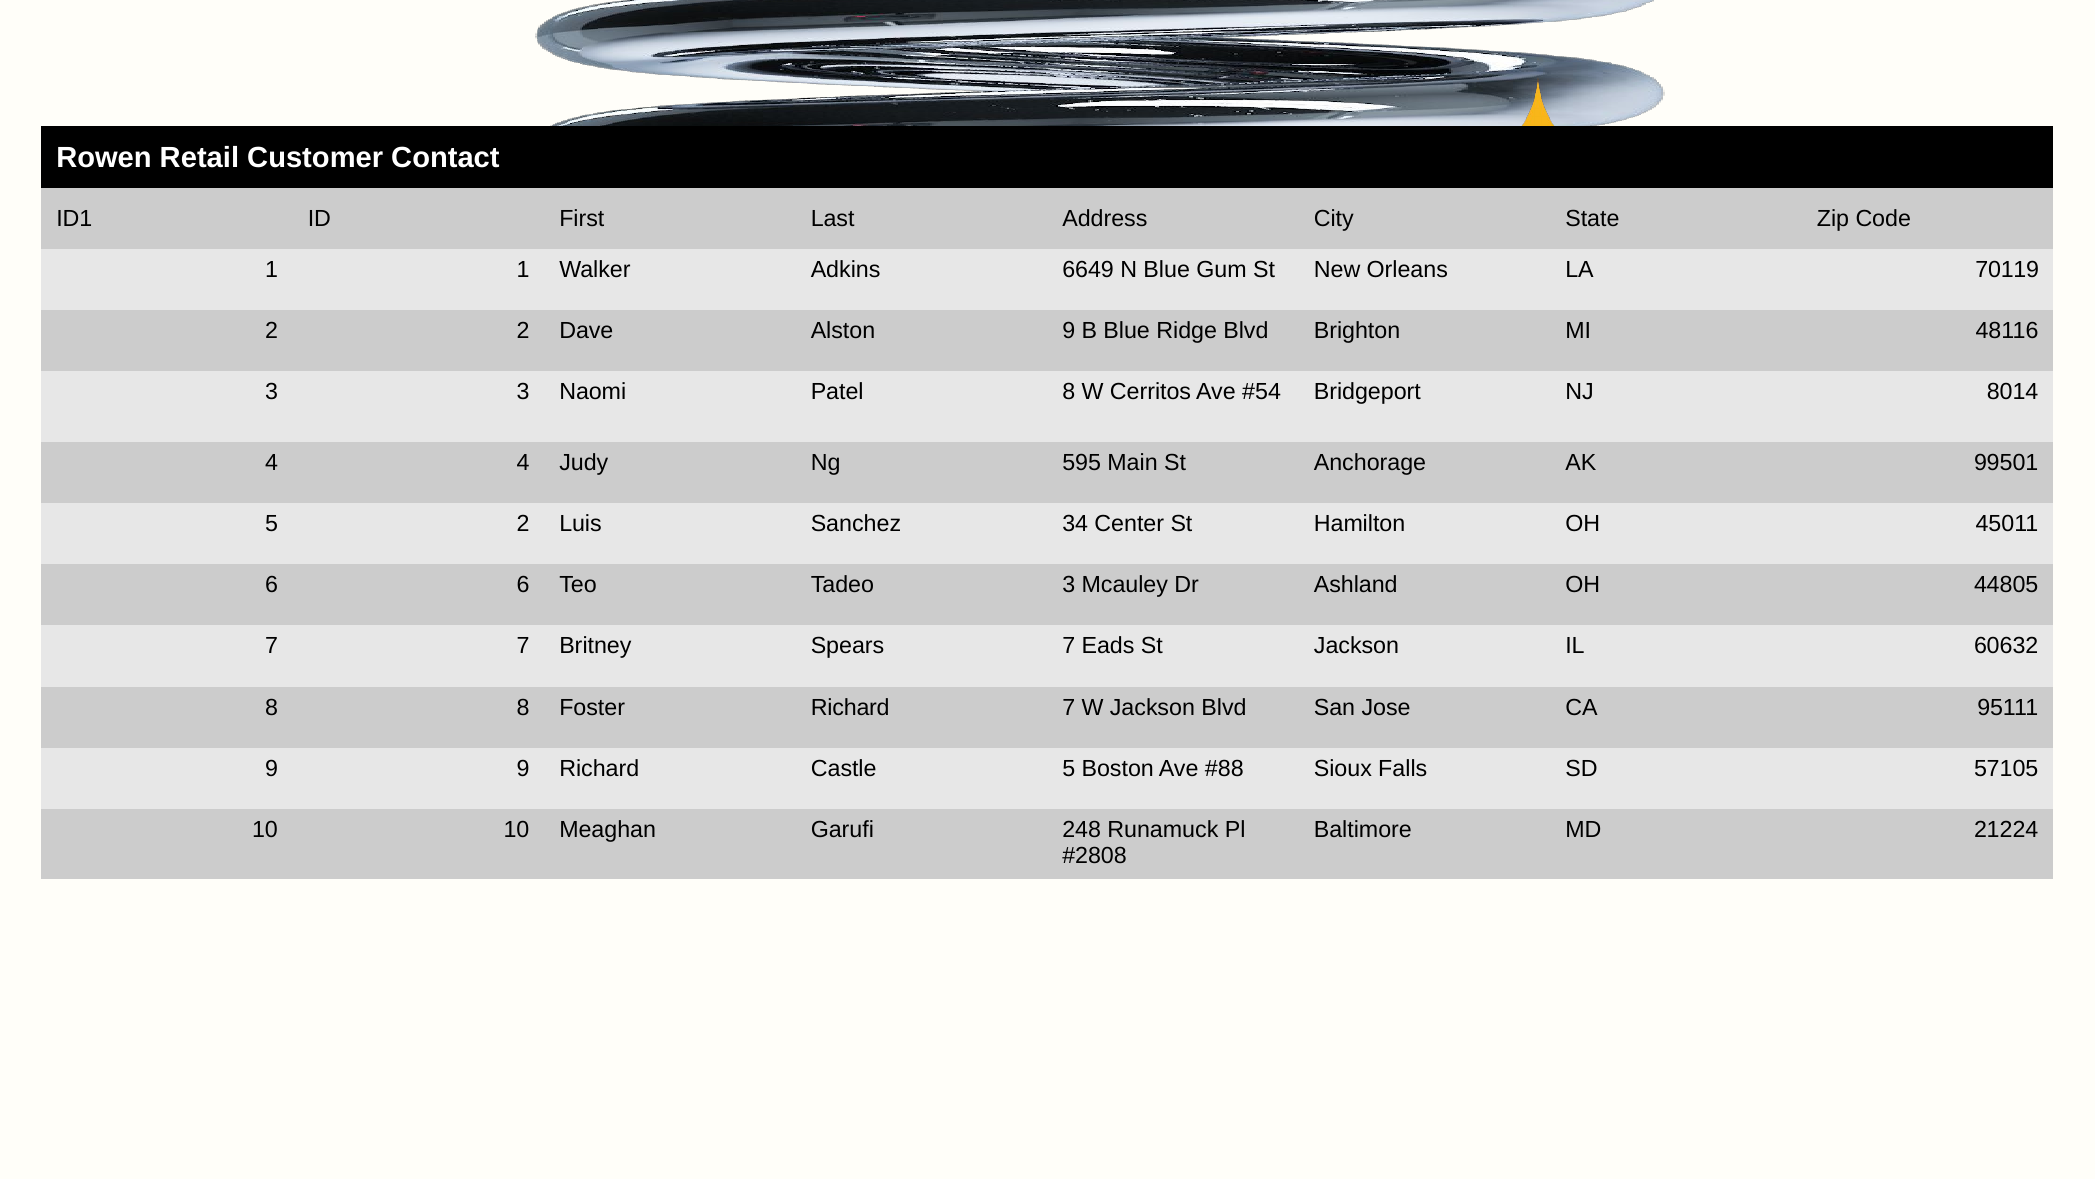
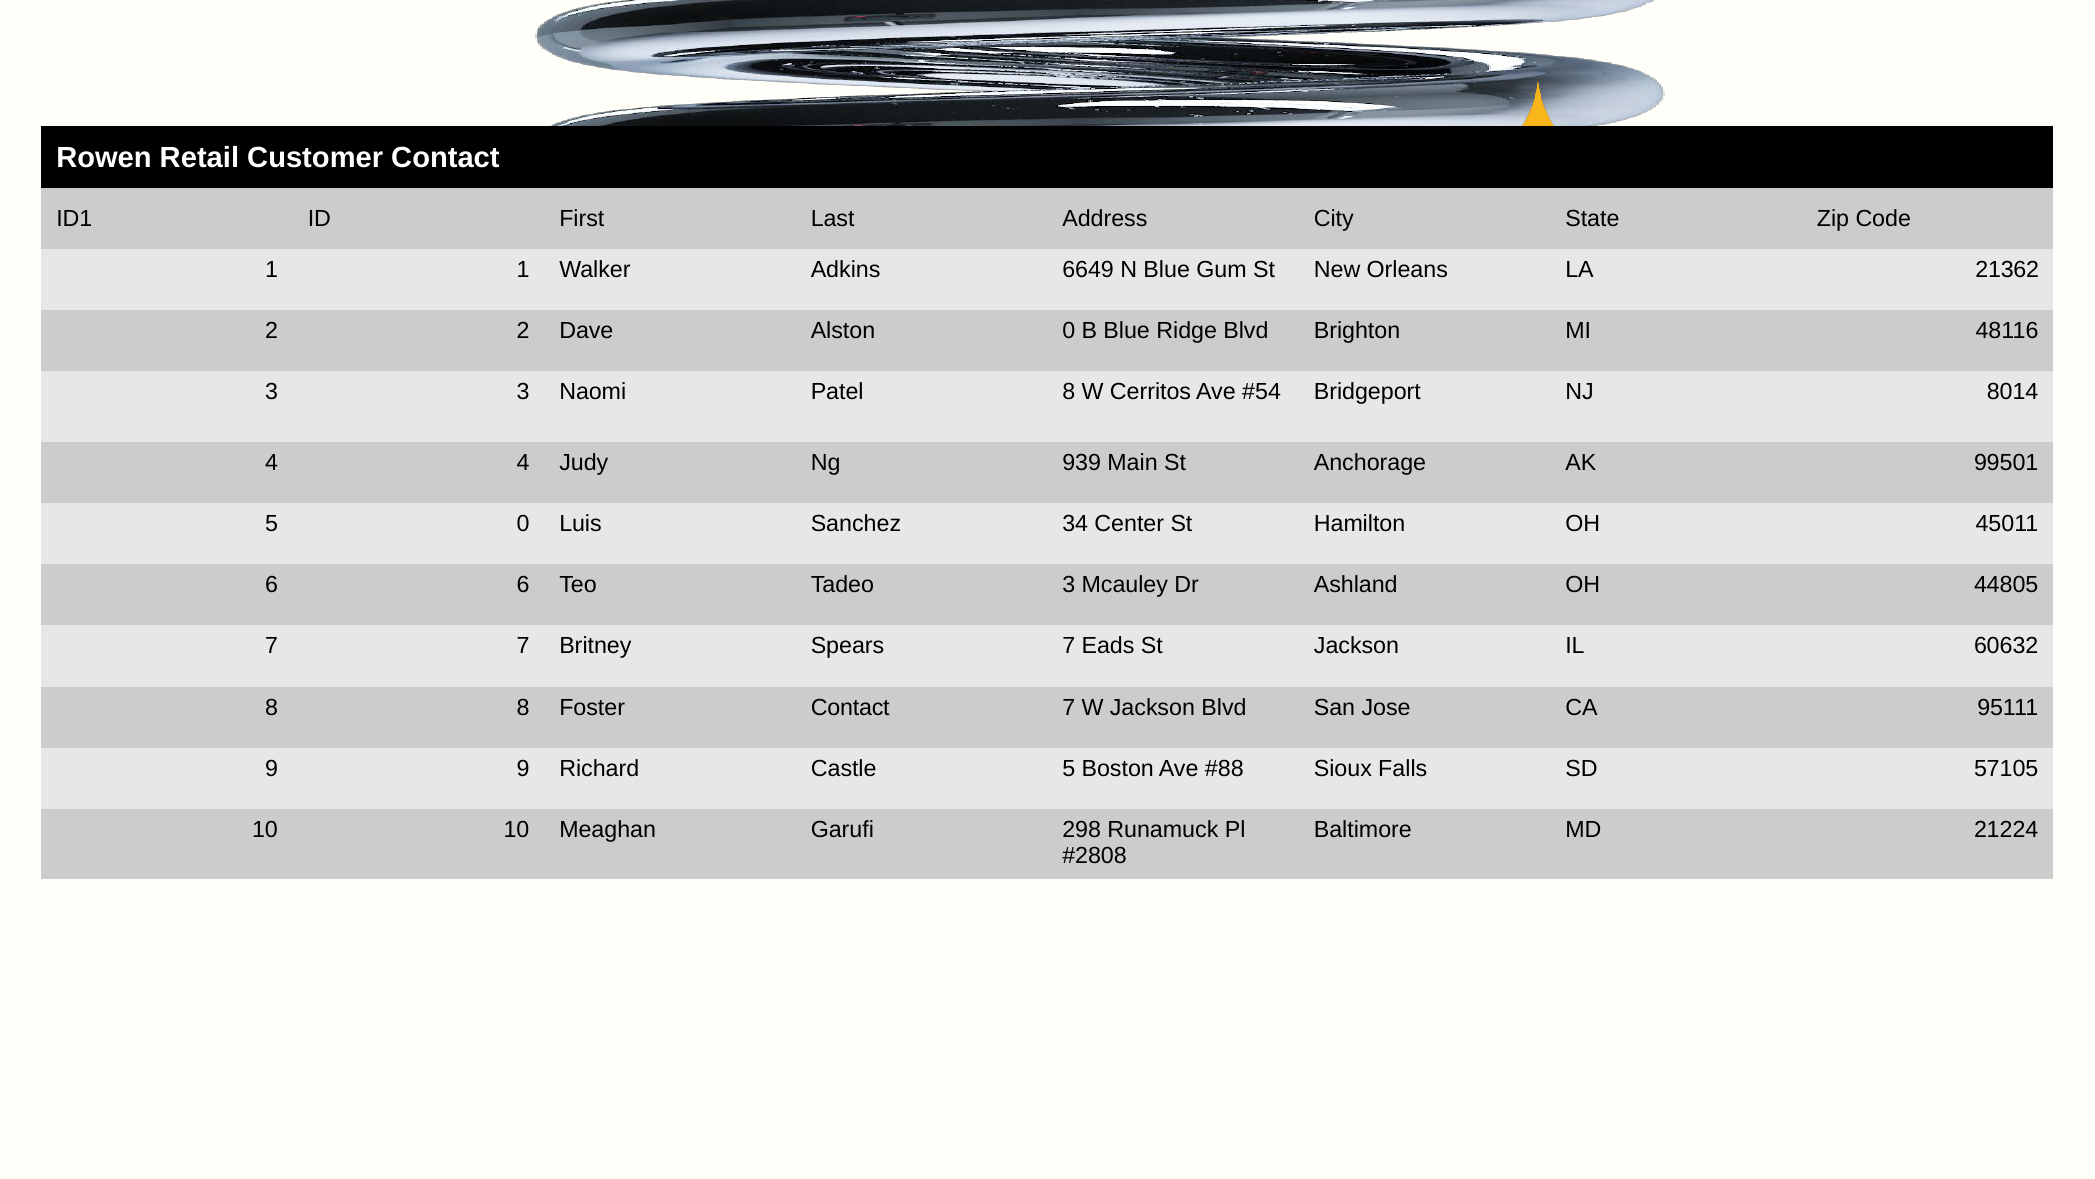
70119: 70119 -> 21362
Alston 9: 9 -> 0
595: 595 -> 939
5 2: 2 -> 0
Foster Richard: Richard -> Contact
248: 248 -> 298
